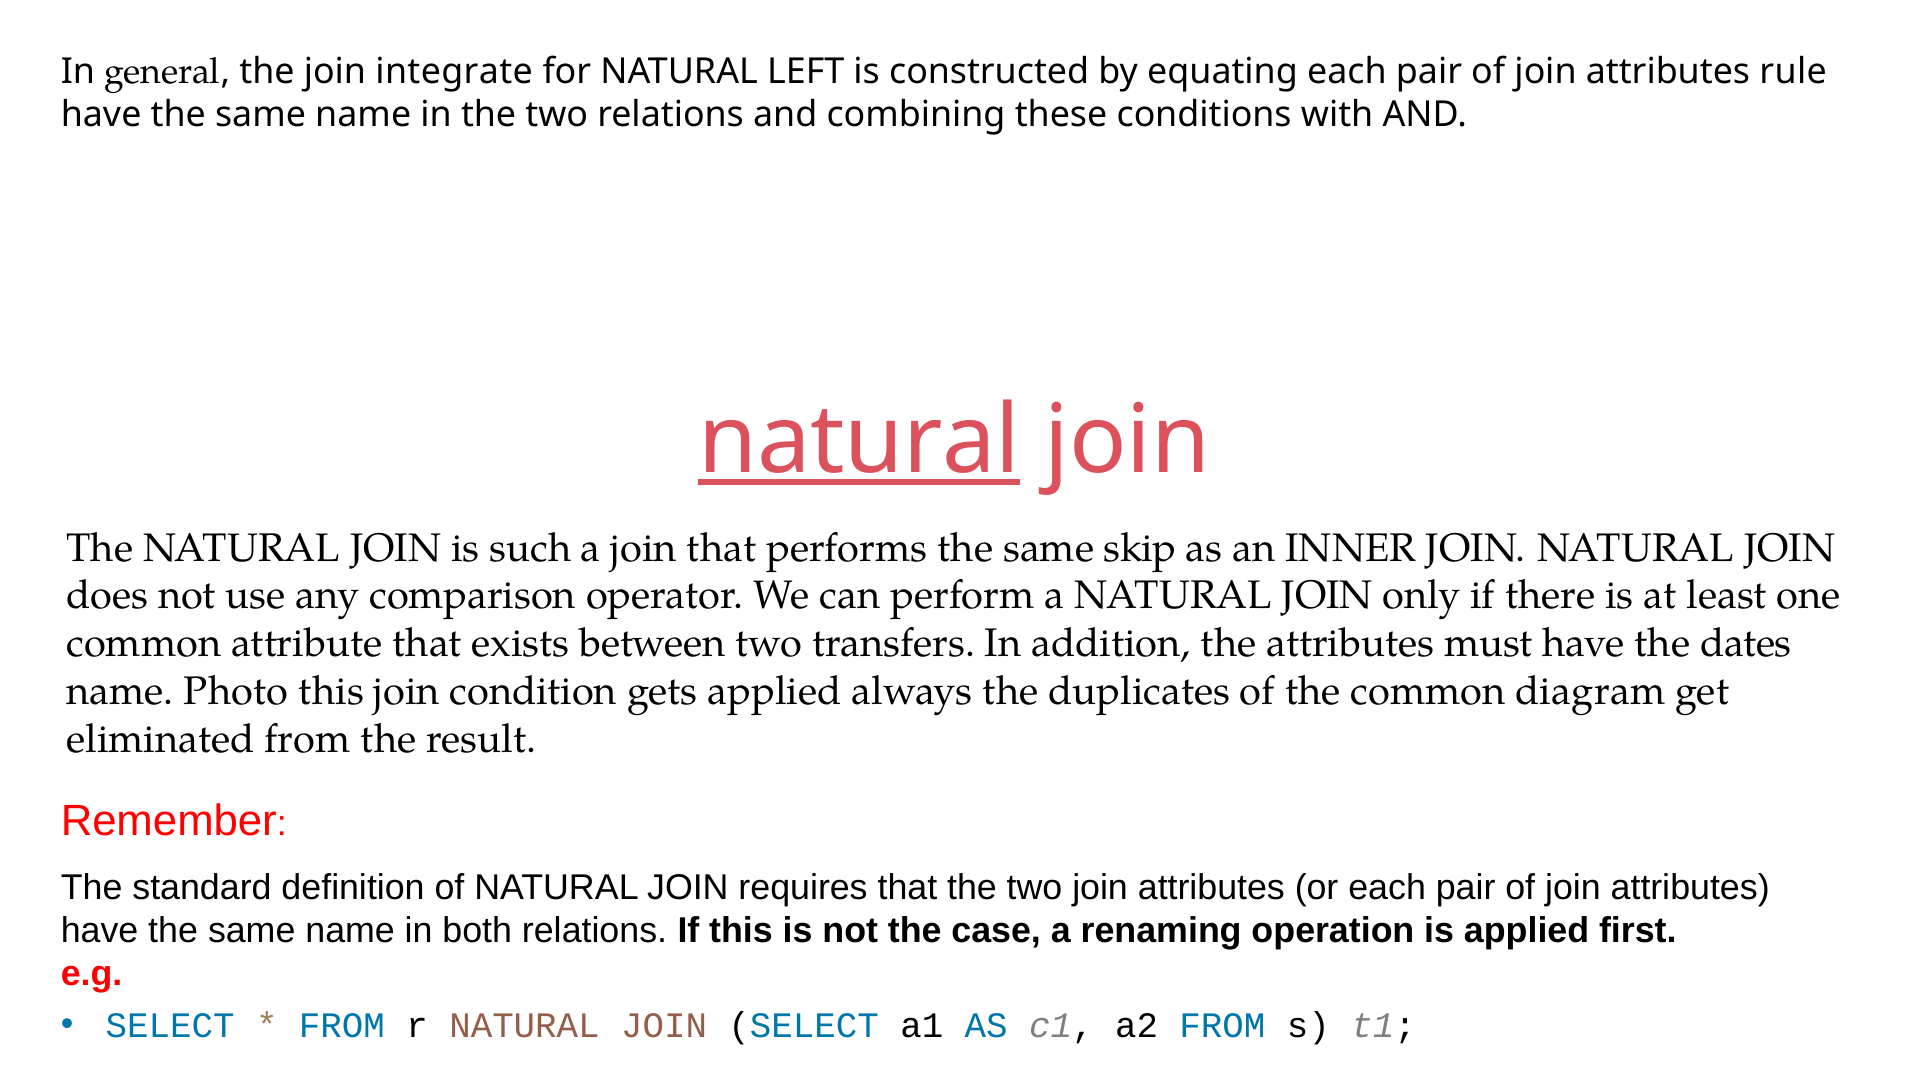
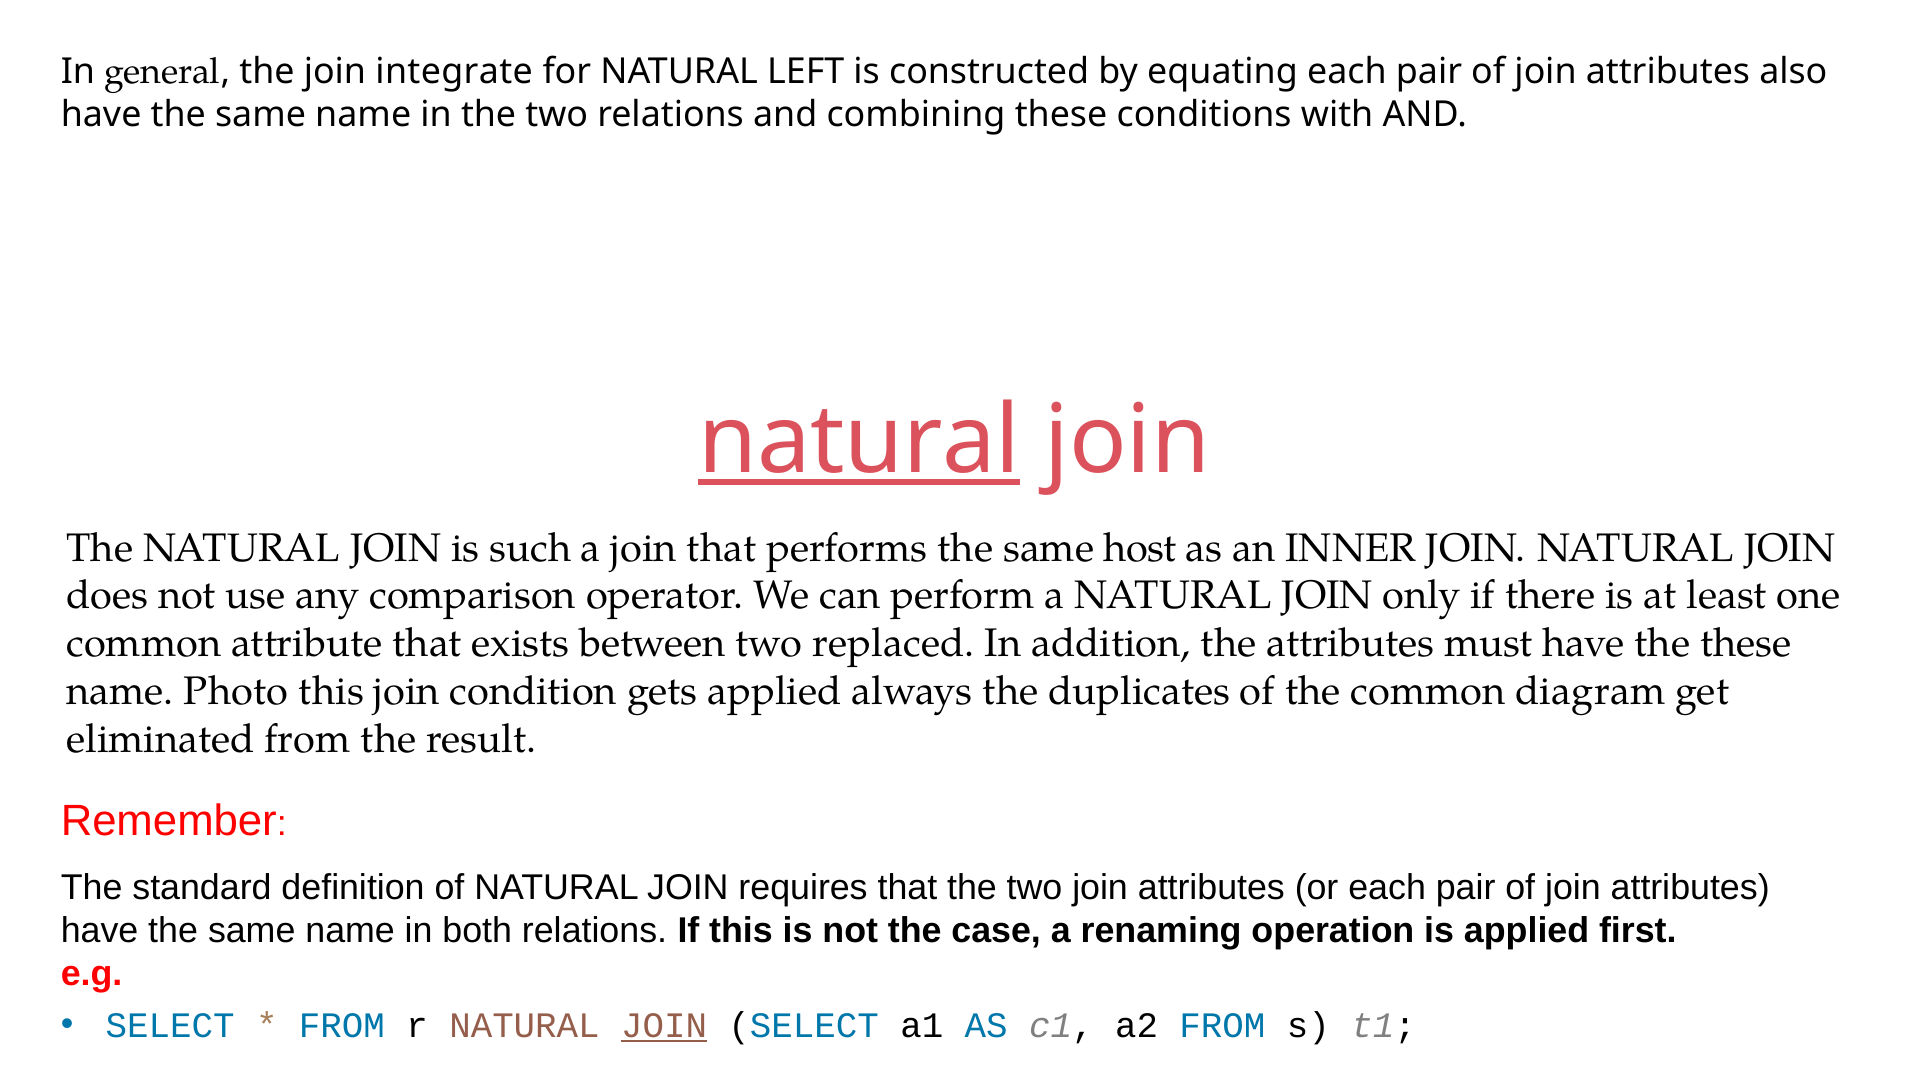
rule: rule -> also
skip: skip -> host
transfers: transfers -> replaced
the dates: dates -> these
JOIN at (664, 1026) underline: none -> present
